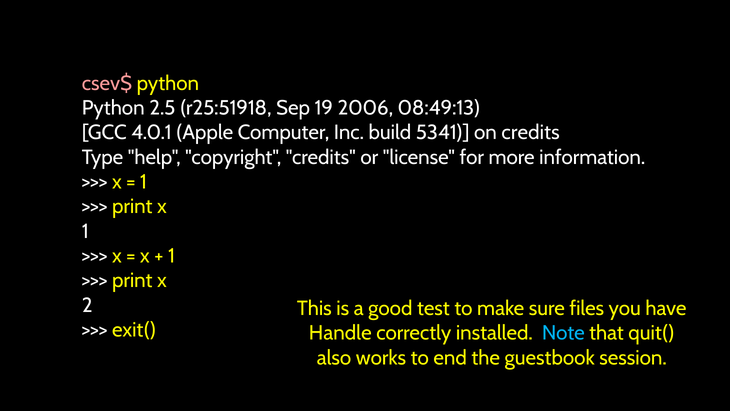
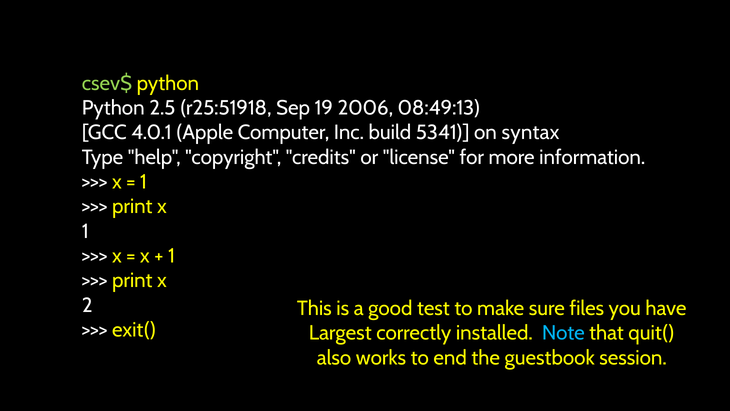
csev$ colour: pink -> light green
on credits: credits -> syntax
Handle: Handle -> Largest
